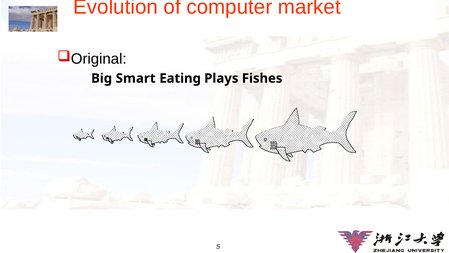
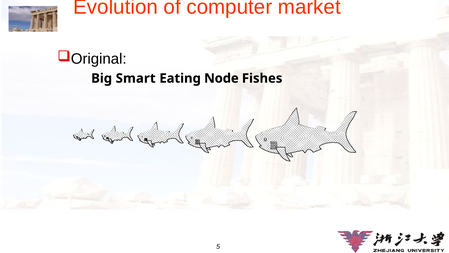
Plays: Plays -> Node
